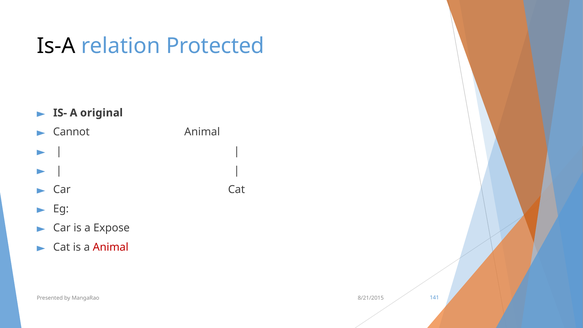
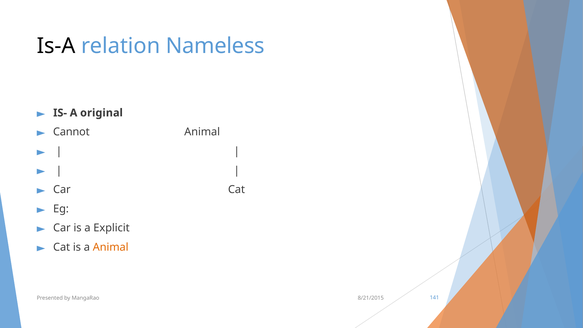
Protected: Protected -> Nameless
Expose: Expose -> Explicit
Animal at (111, 247) colour: red -> orange
